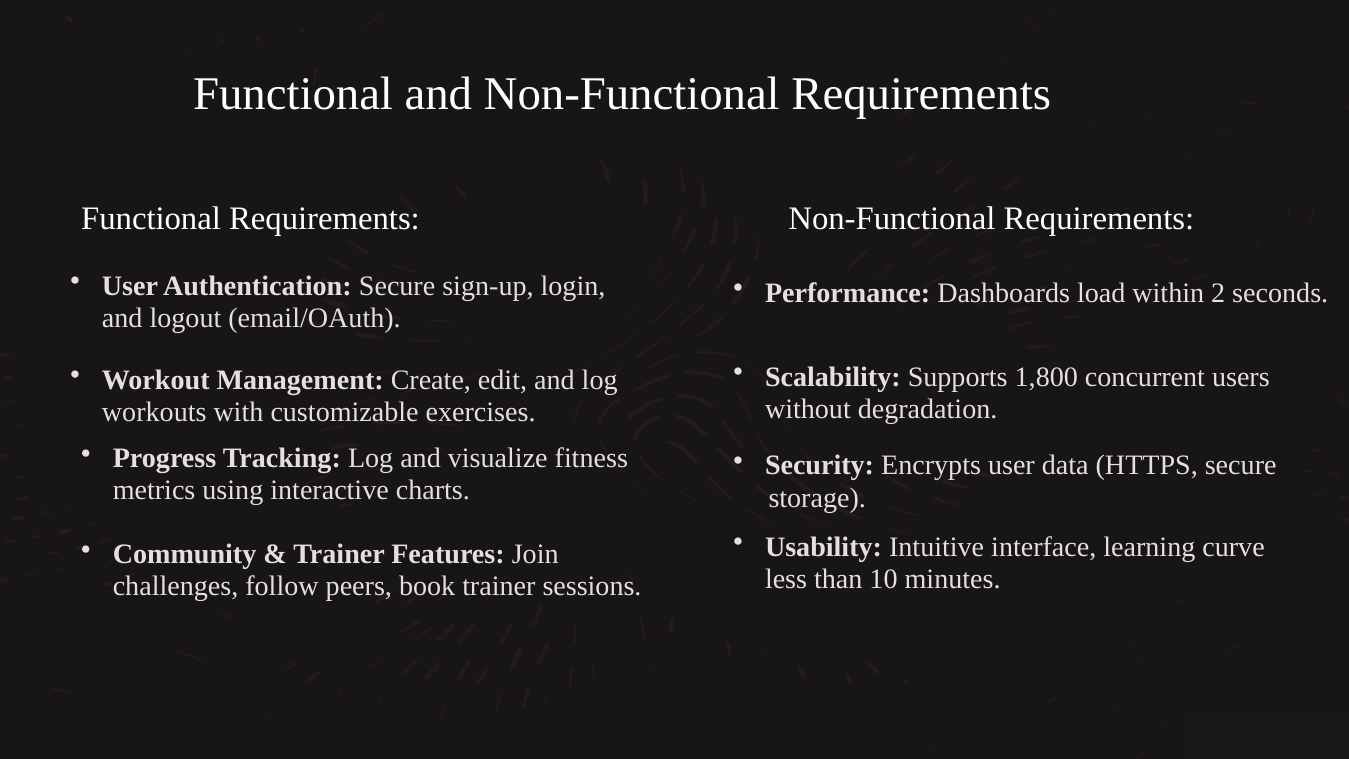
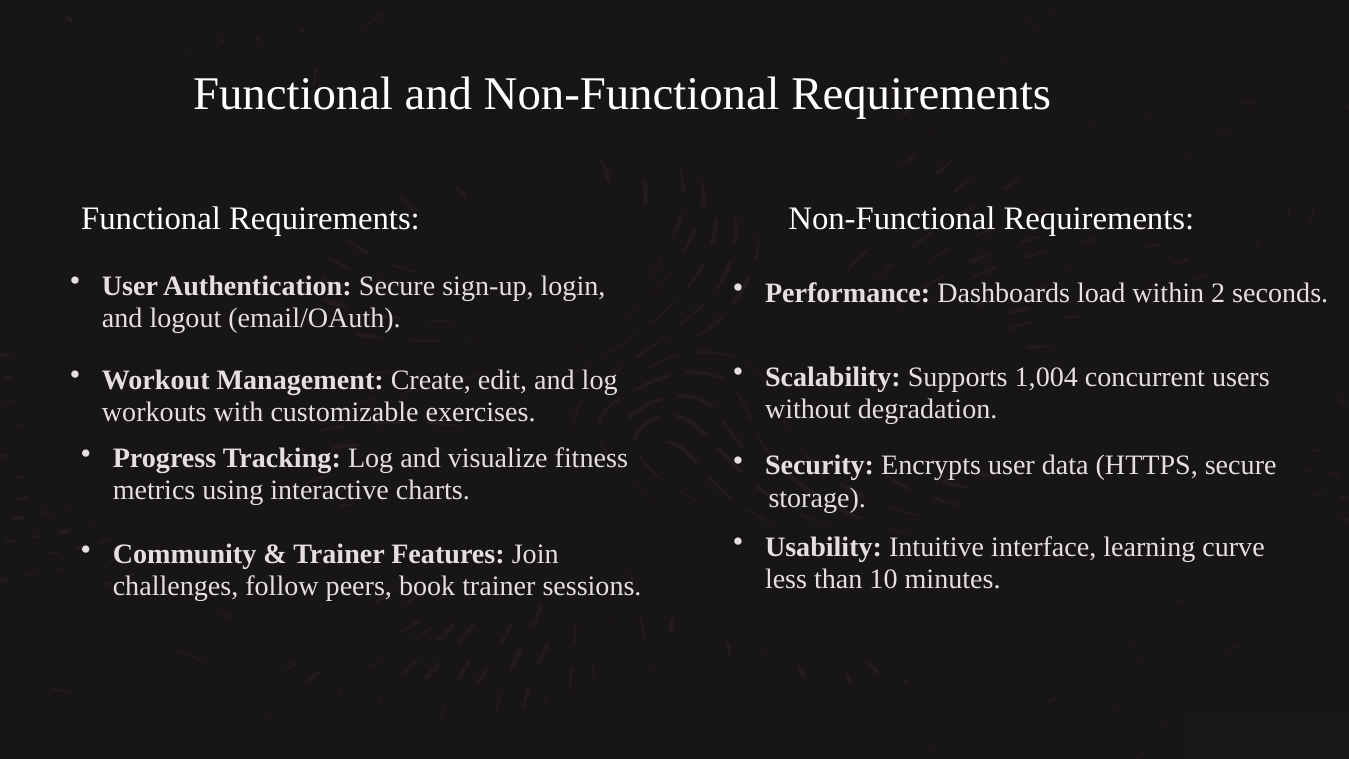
1,800: 1,800 -> 1,004
